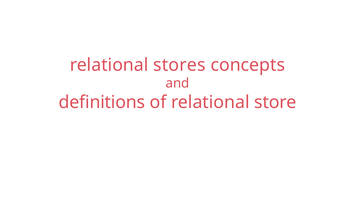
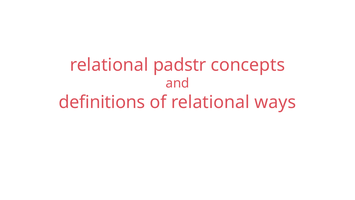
stores: stores -> padstr
store: store -> ways
